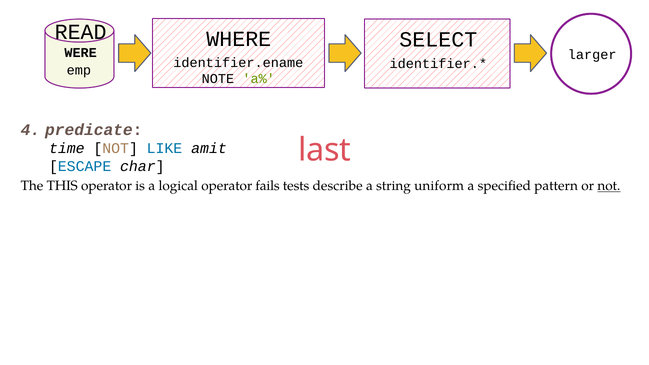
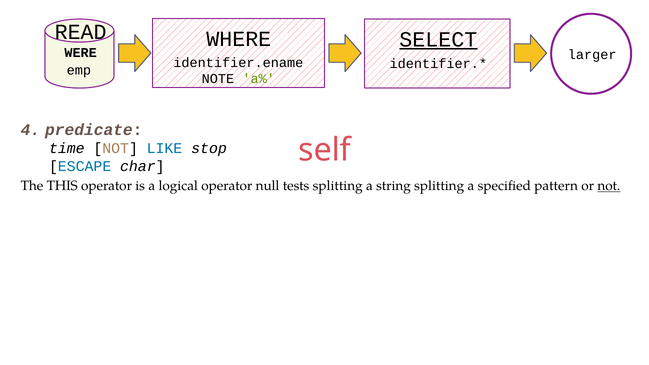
SELECT underline: none -> present
last: last -> self
amit: amit -> stop
fails: fails -> null
tests describe: describe -> splitting
string uniform: uniform -> splitting
